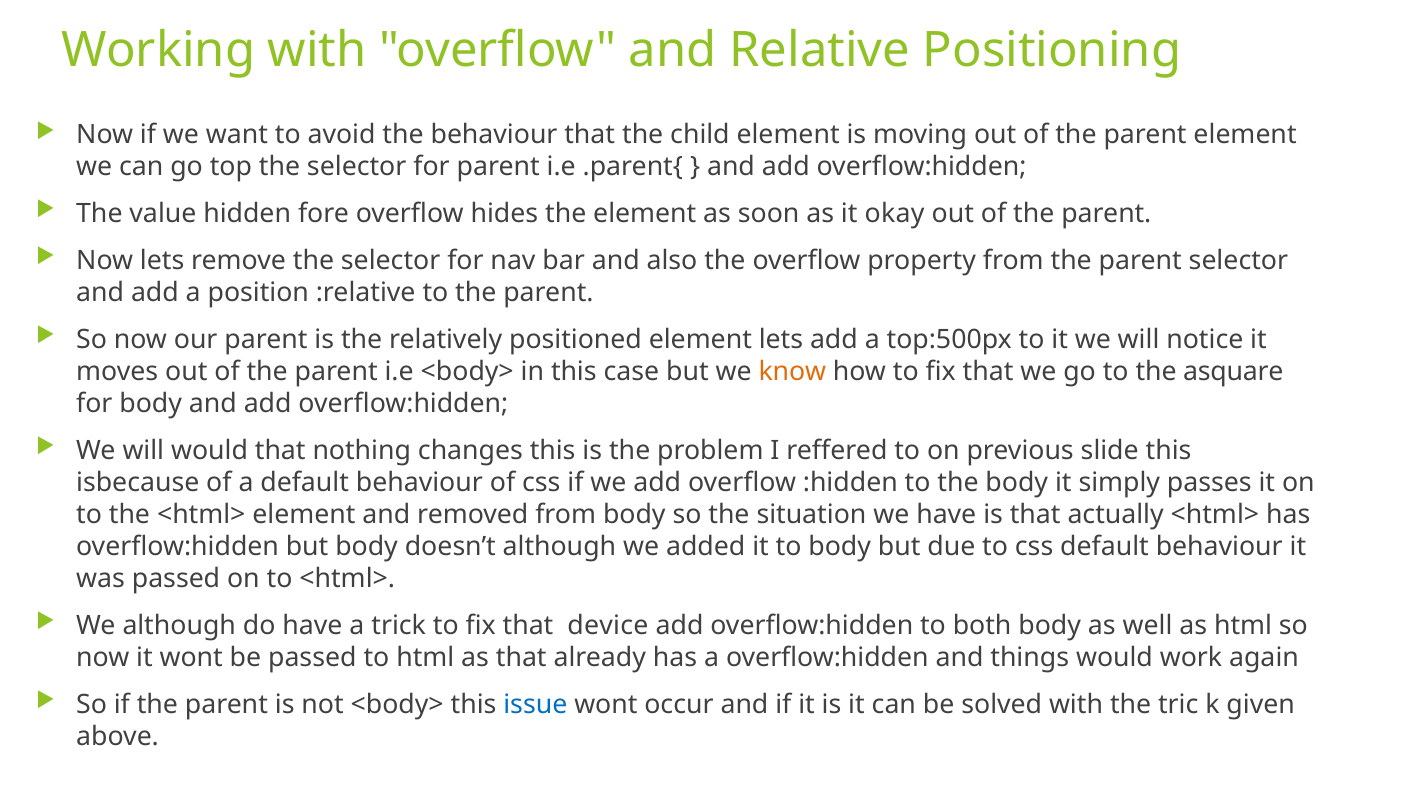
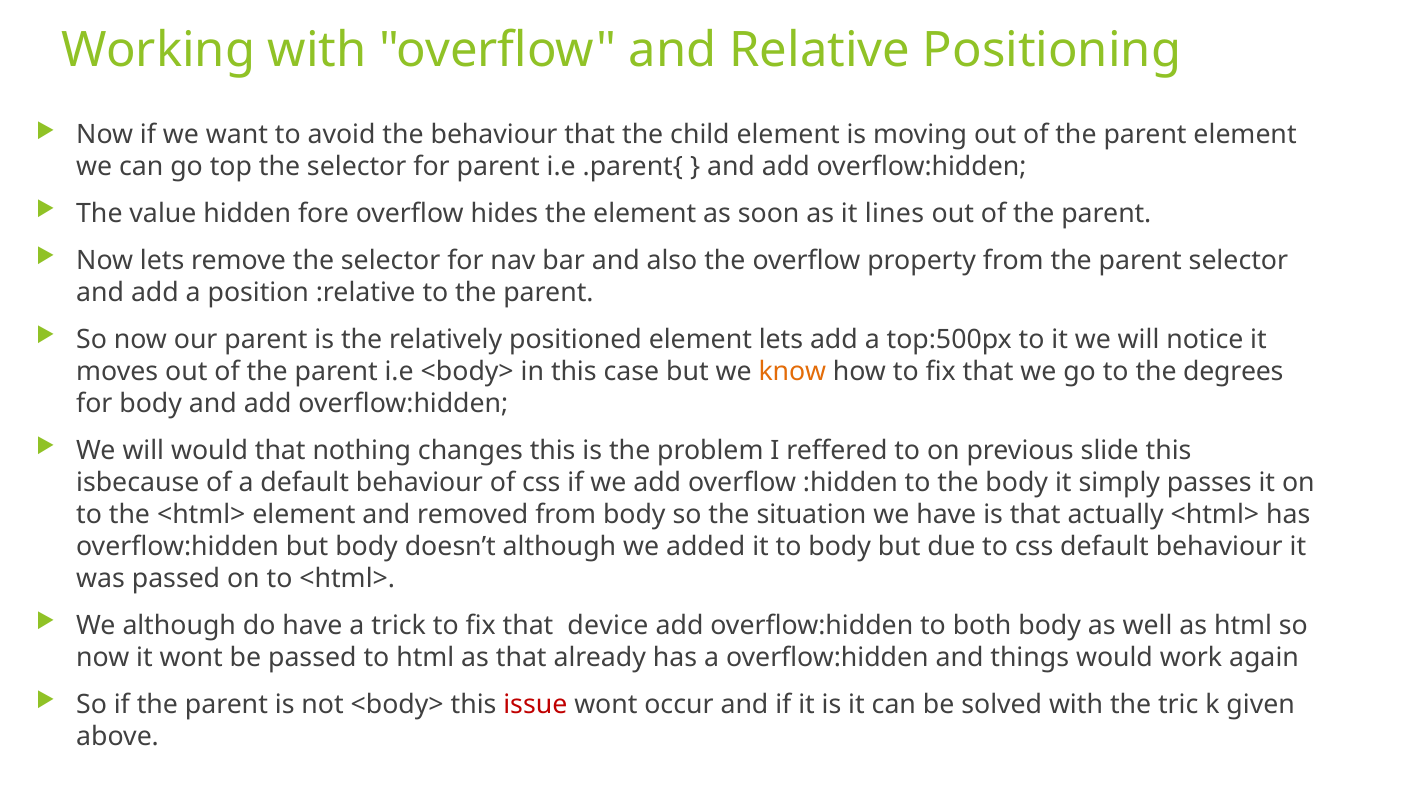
okay: okay -> lines
asquare: asquare -> degrees
issue colour: blue -> red
